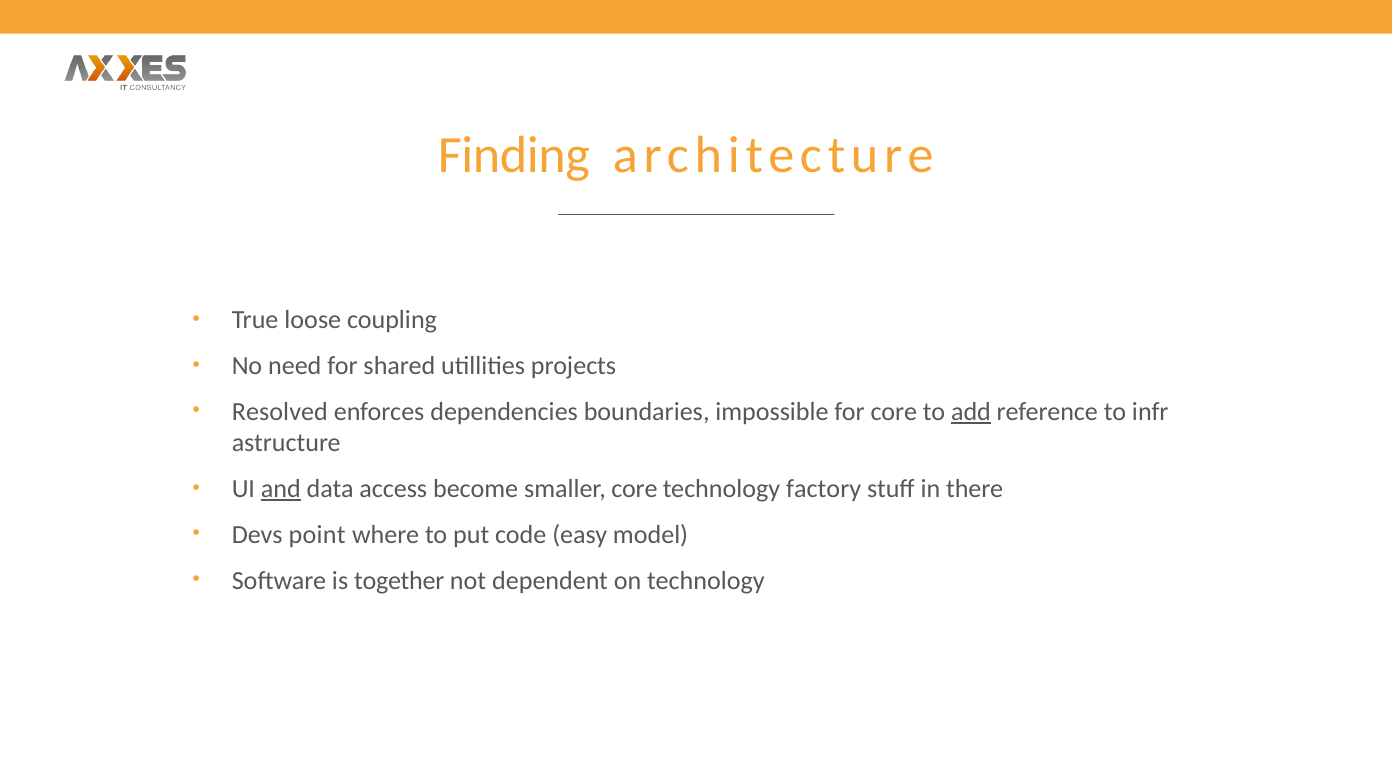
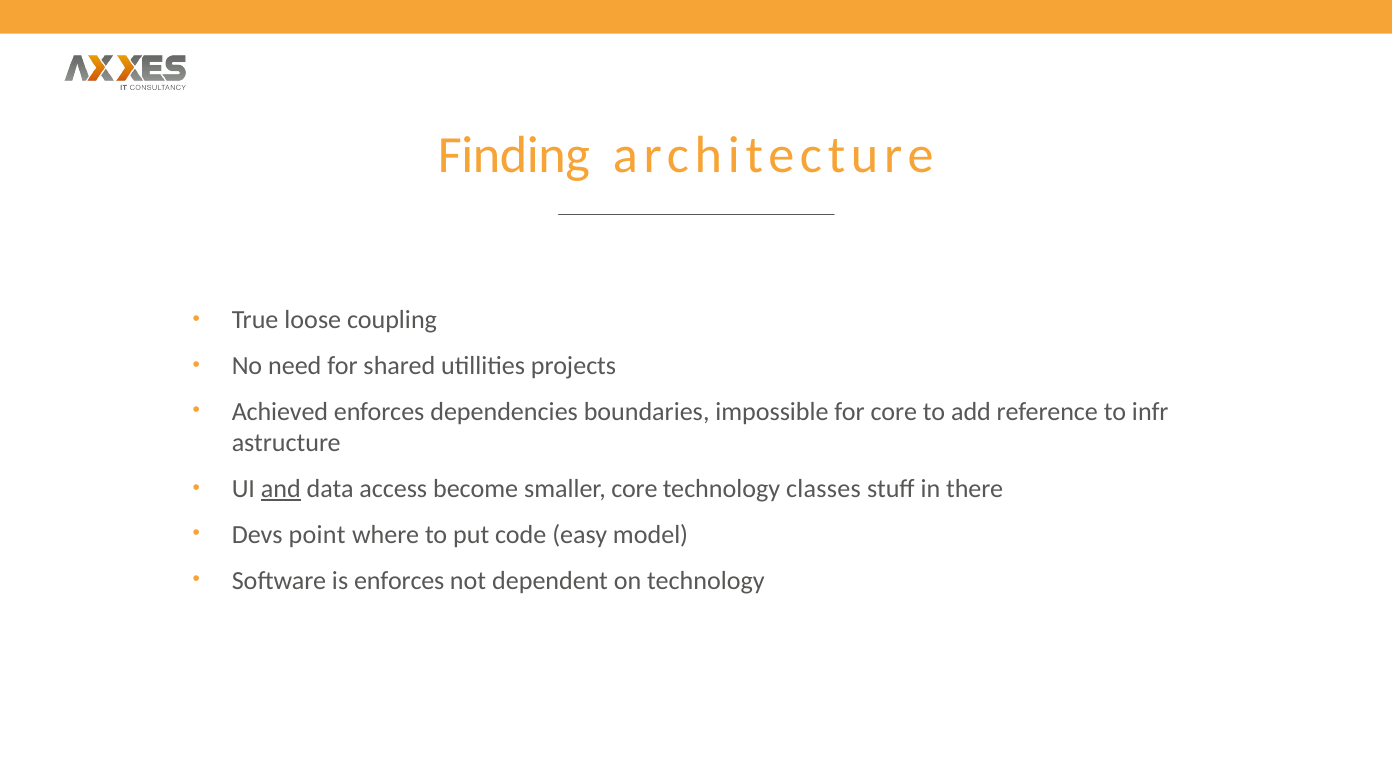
Resolved: Resolved -> Achieved
add underline: present -> none
factory: factory -> classes
is together: together -> enforces
